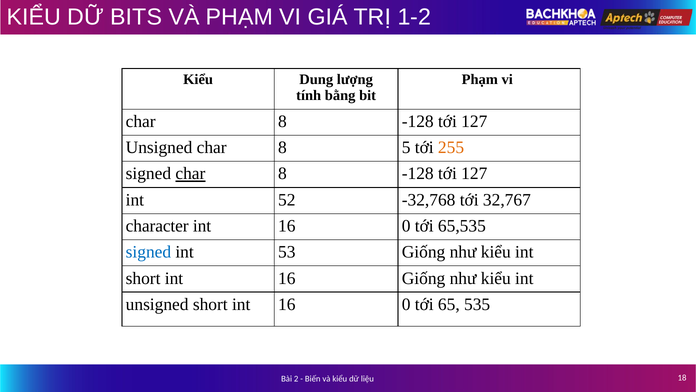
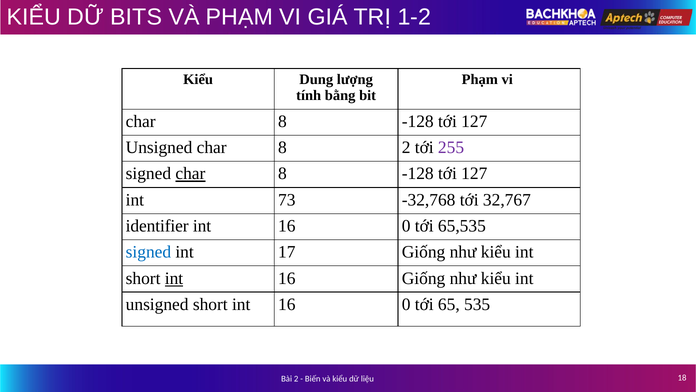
8 5: 5 -> 2
255 colour: orange -> purple
52: 52 -> 73
character: character -> identifier
53: 53 -> 17
int at (174, 278) underline: none -> present
